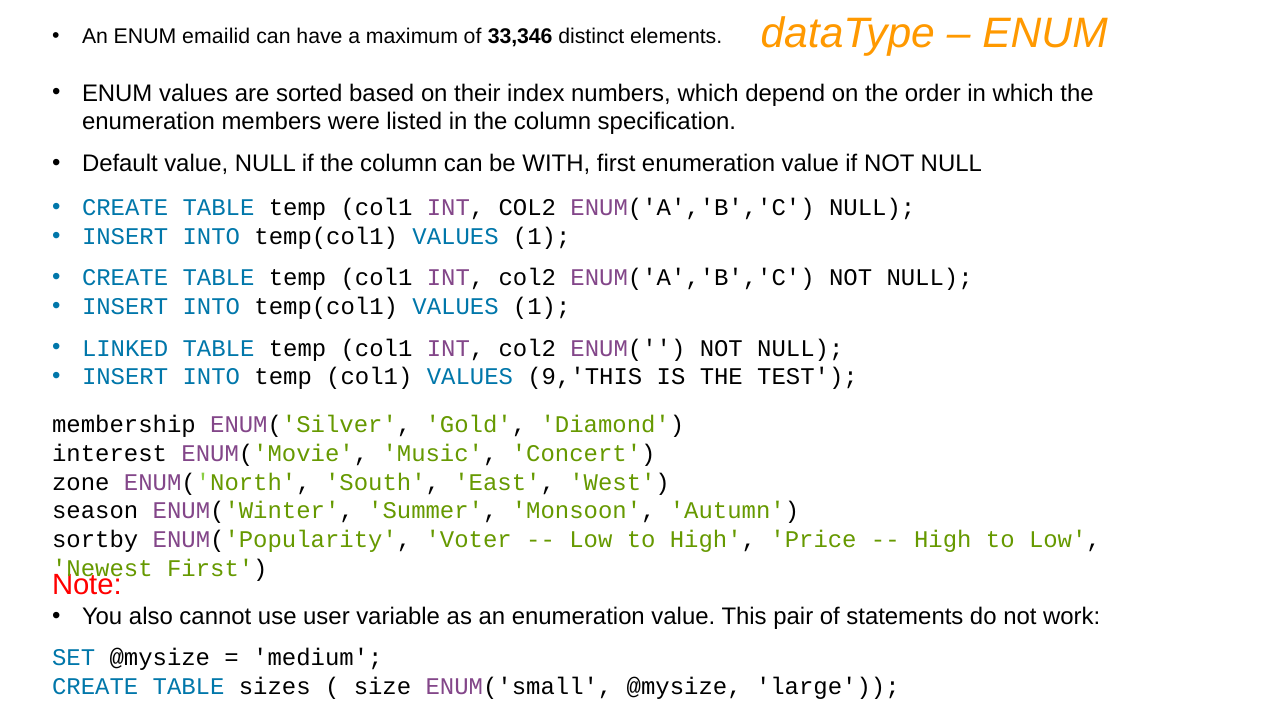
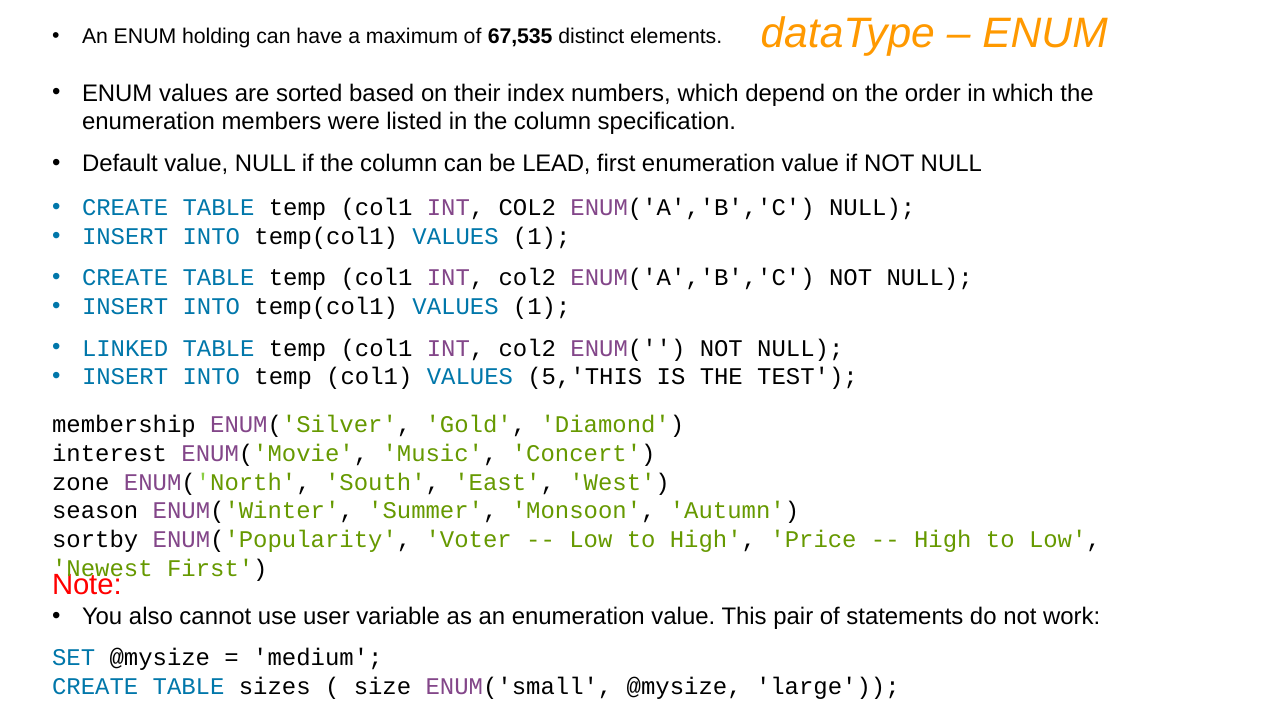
emailid: emailid -> holding
33,346: 33,346 -> 67,535
WITH: WITH -> LEAD
9,'THIS: 9,'THIS -> 5,'THIS
